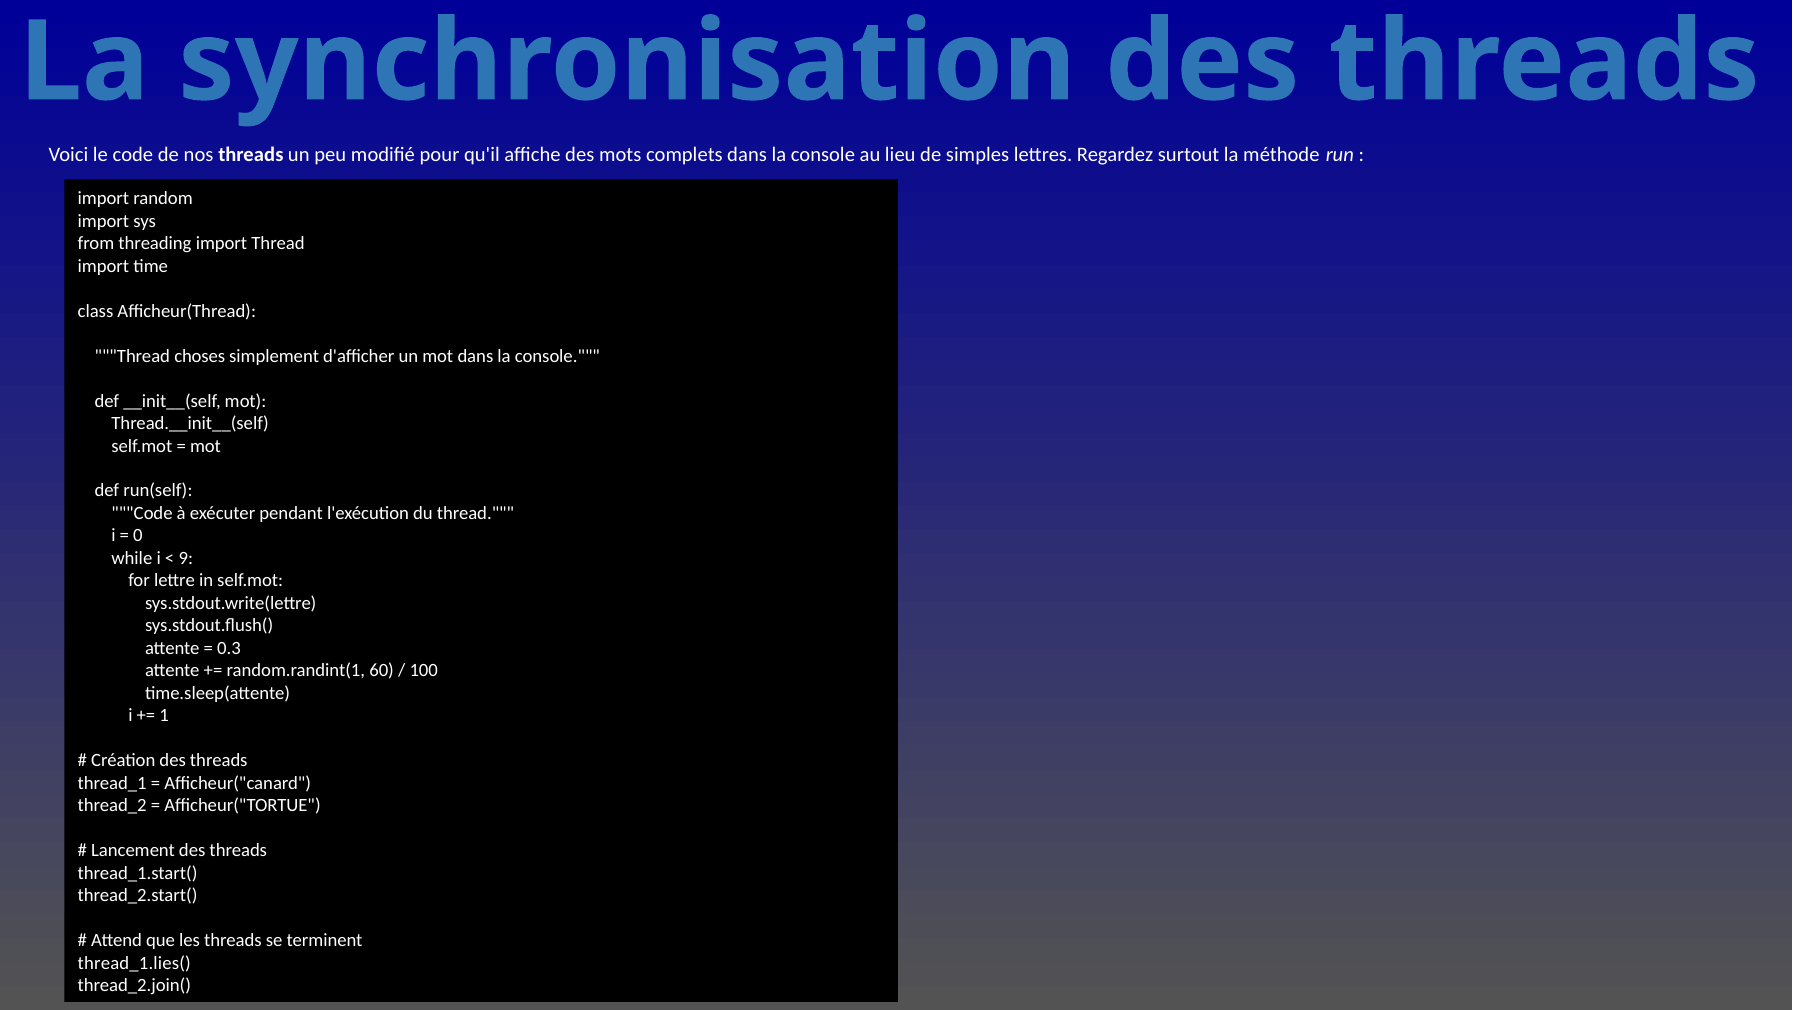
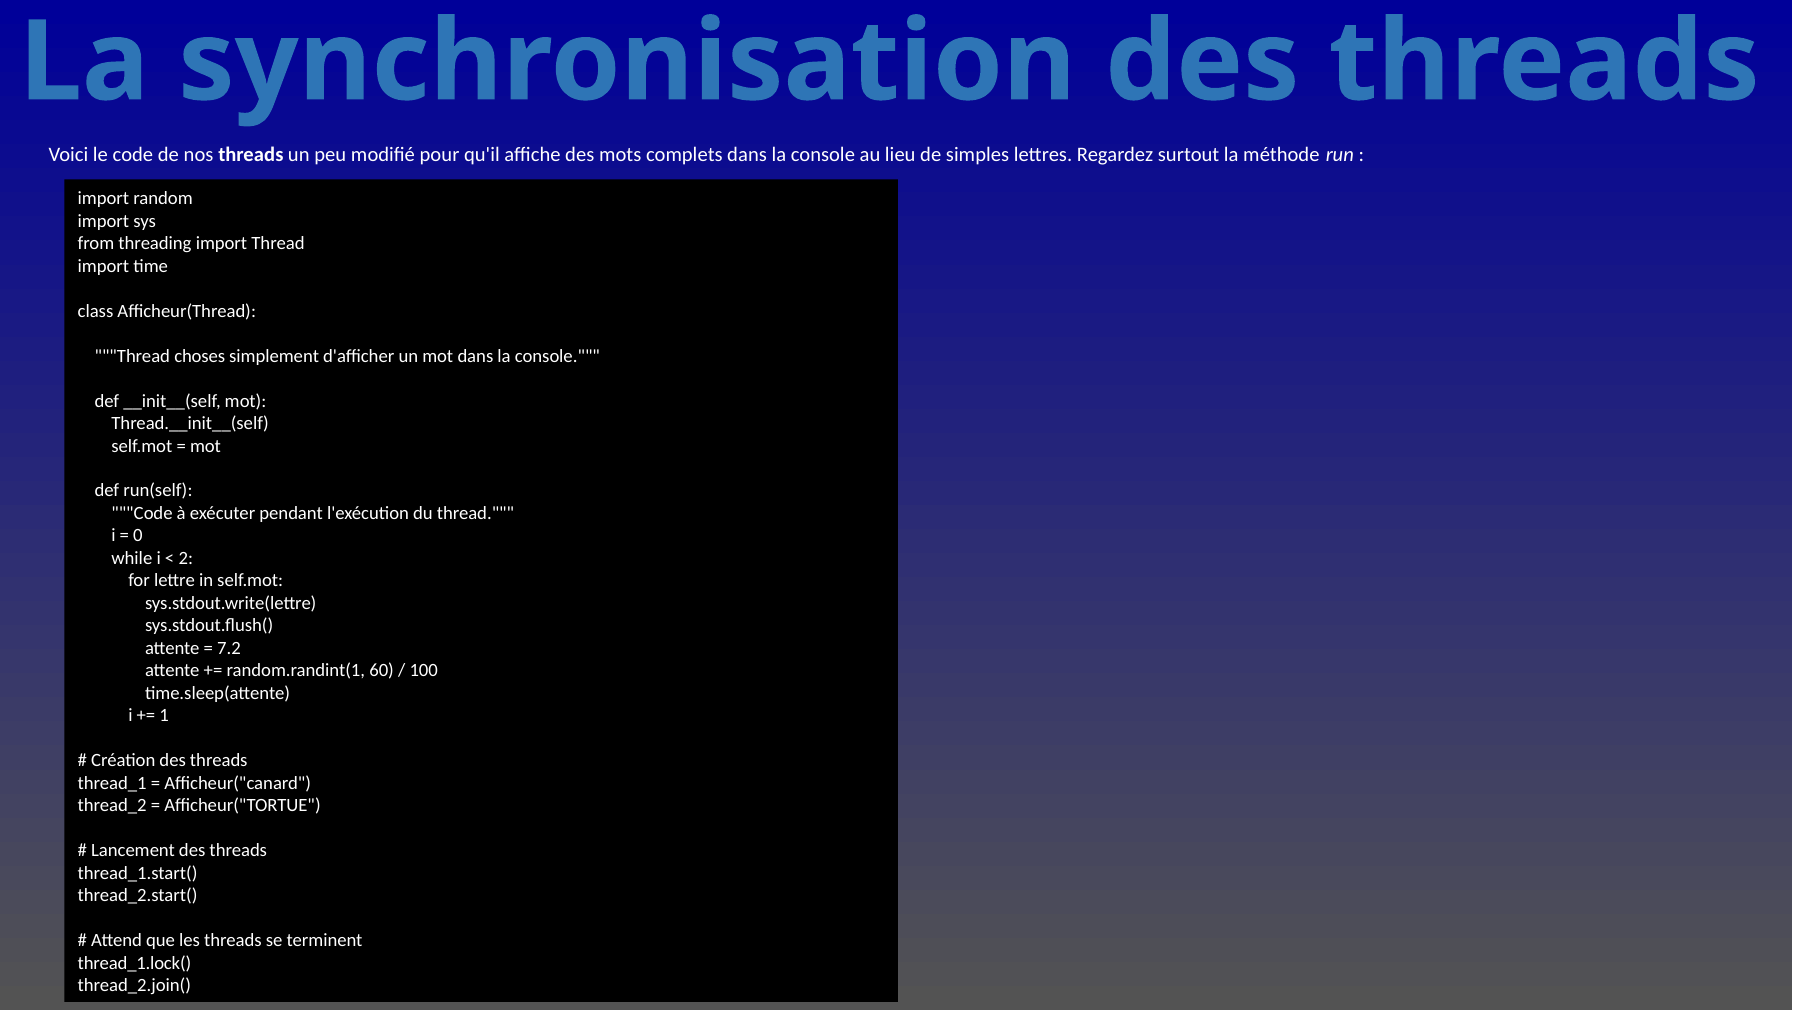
9: 9 -> 2
0.3: 0.3 -> 7.2
thread_1.lies(: thread_1.lies( -> thread_1.lock(
